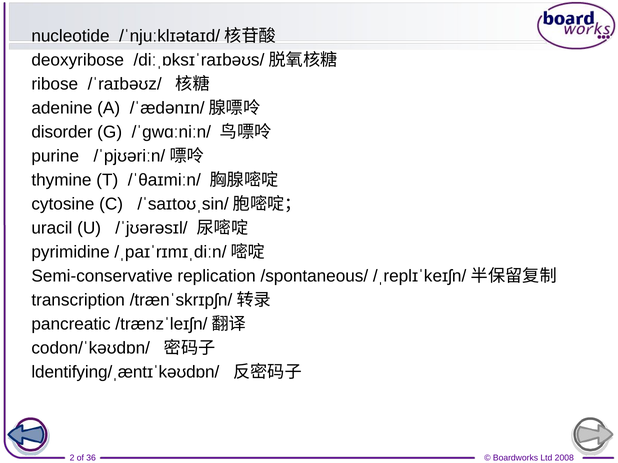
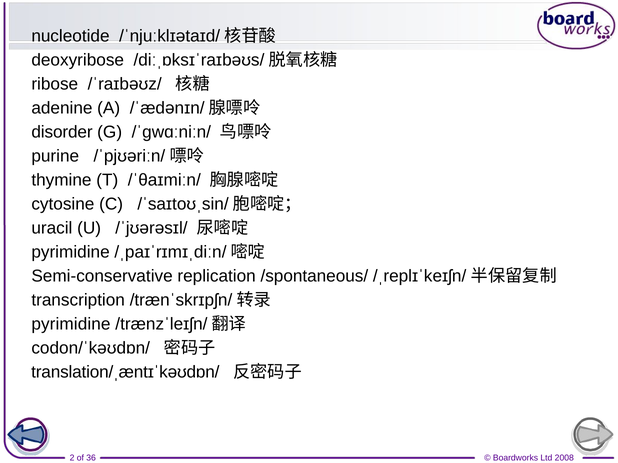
pancreatic at (71, 325): pancreatic -> pyrimidine
ldentifying/ˌæntɪˈkəʊdɒn/: ldentifying/ˌæntɪˈkəʊdɒn/ -> translation/ˌæntɪˈkəʊdɒn/
